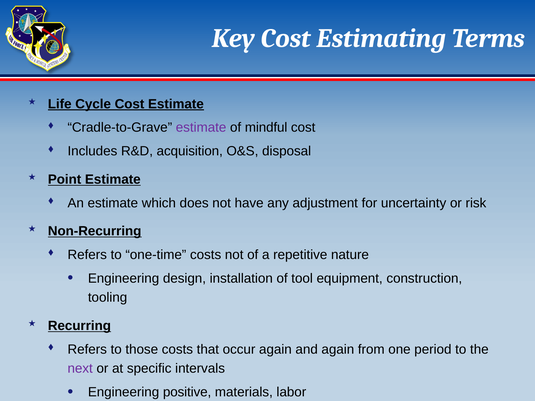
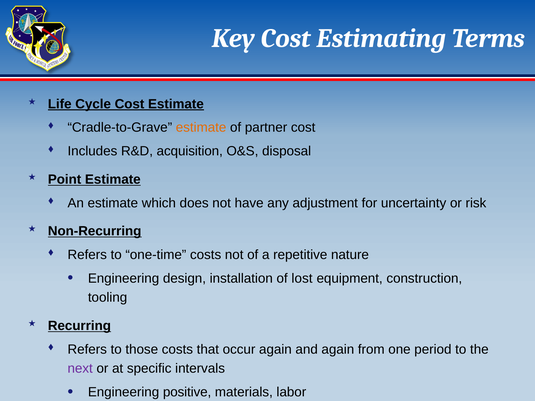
estimate at (201, 128) colour: purple -> orange
mindful: mindful -> partner
tool: tool -> lost
